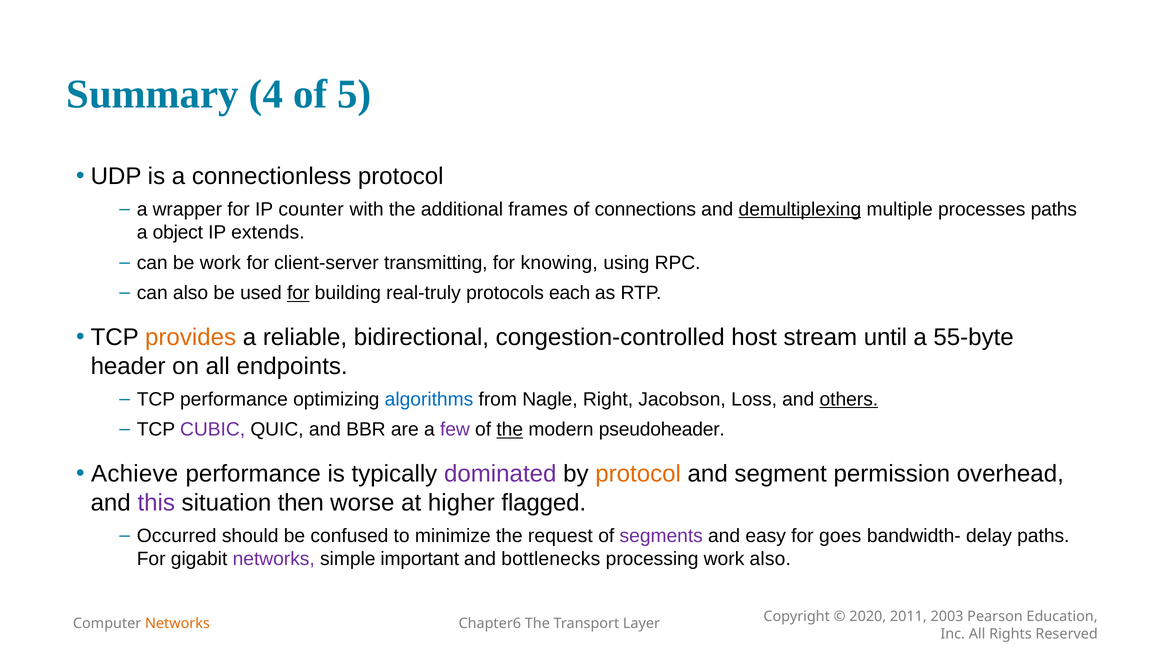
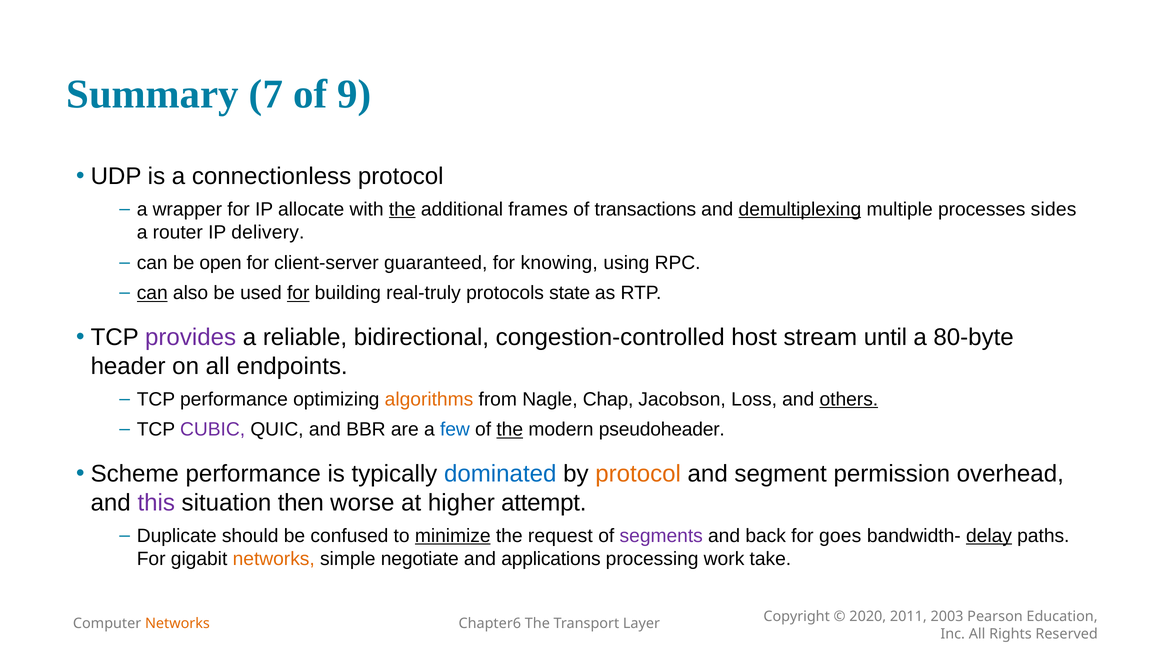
4: 4 -> 7
5: 5 -> 9
counter: counter -> allocate
the at (402, 209) underline: none -> present
connections: connections -> transactions
processes paths: paths -> sides
object: object -> router
extends: extends -> delivery
be work: work -> open
transmitting: transmitting -> guaranteed
can at (152, 293) underline: none -> present
each: each -> state
provides colour: orange -> purple
55-byte: 55-byte -> 80-byte
algorithms colour: blue -> orange
Right: Right -> Chap
few colour: purple -> blue
Achieve: Achieve -> Scheme
dominated colour: purple -> blue
flagged: flagged -> attempt
Occurred: Occurred -> Duplicate
minimize underline: none -> present
easy: easy -> back
delay underline: none -> present
networks at (274, 559) colour: purple -> orange
important: important -> negotiate
bottlenecks: bottlenecks -> applications
work also: also -> take
